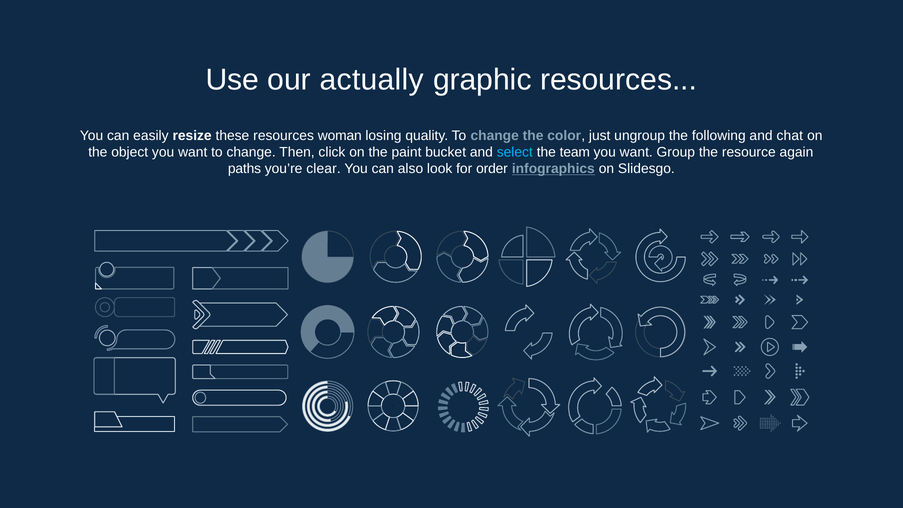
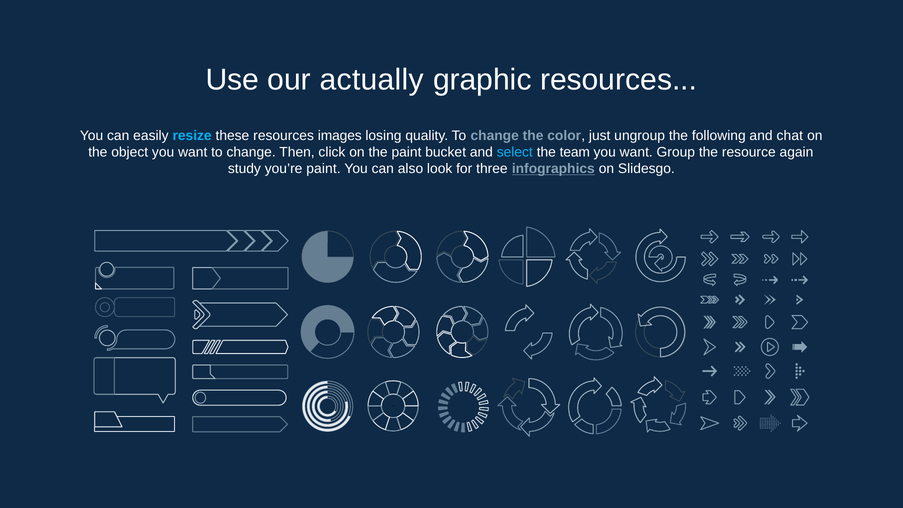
resize colour: white -> light blue
woman: woman -> images
paths: paths -> study
you’re clear: clear -> paint
order: order -> three
